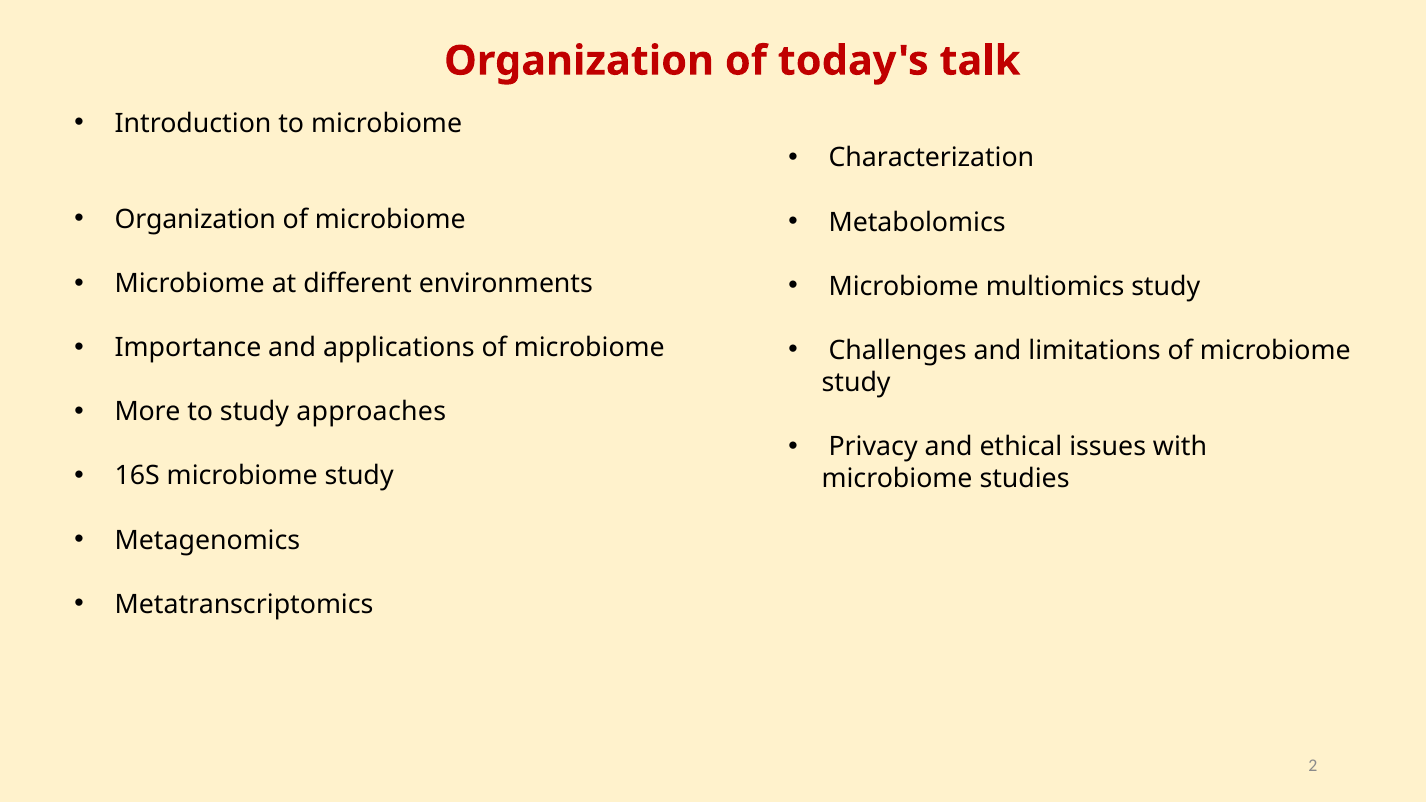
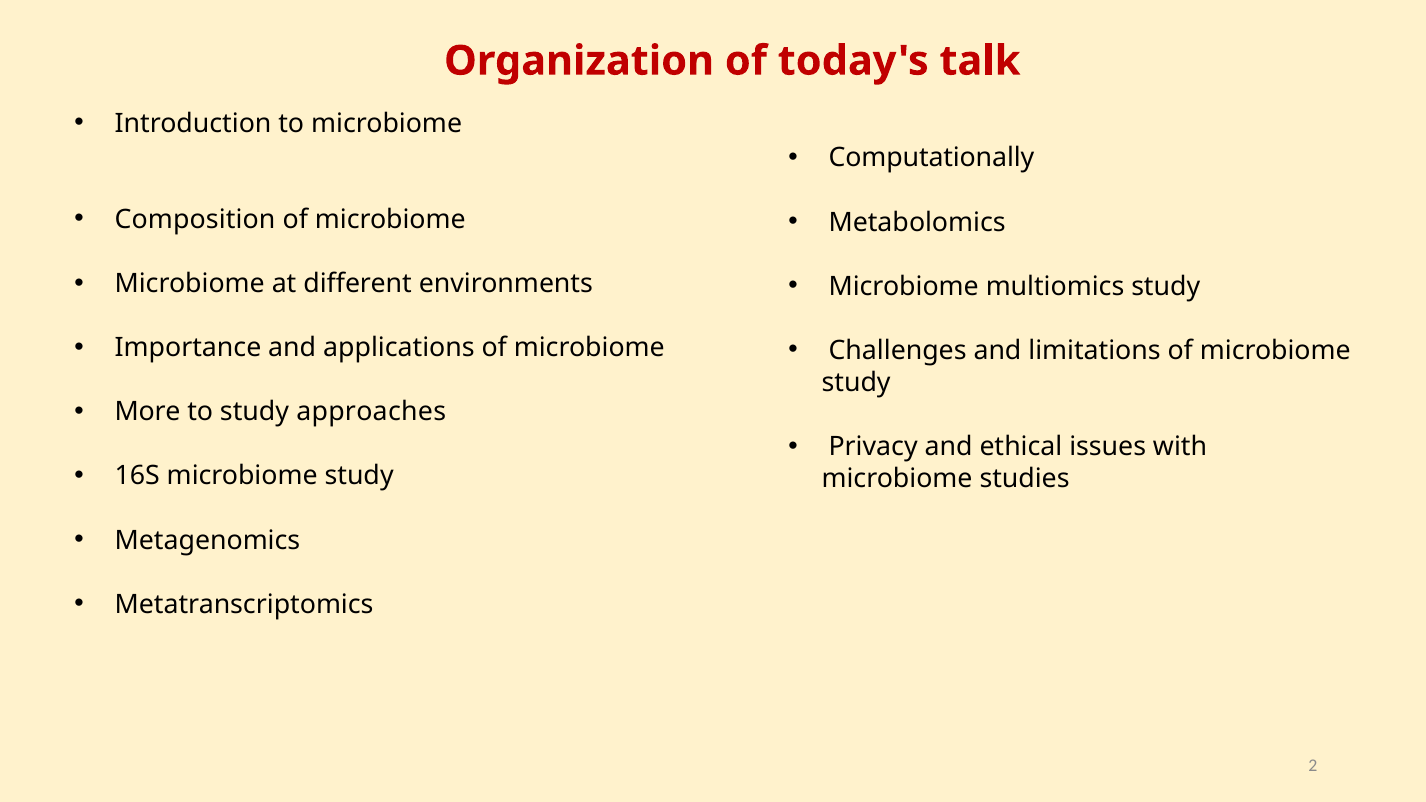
Characterization: Characterization -> Computationally
Organization at (195, 220): Organization -> Composition
